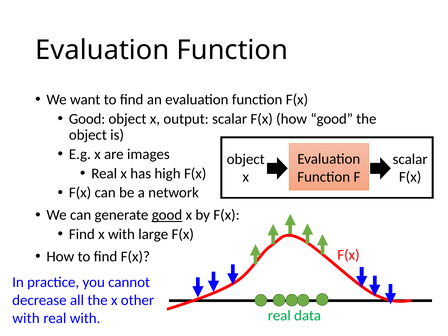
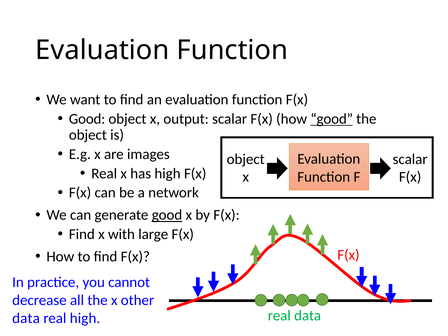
good at (332, 119) underline: none -> present
with at (26, 318): with -> data
real with: with -> high
